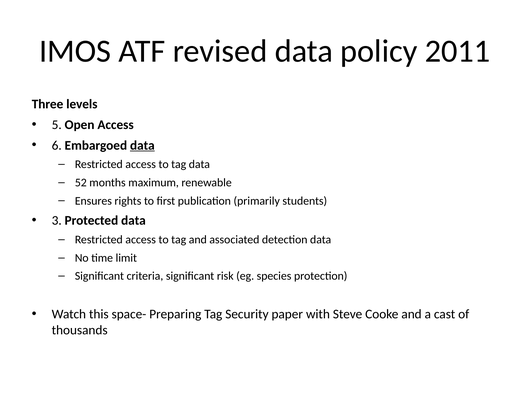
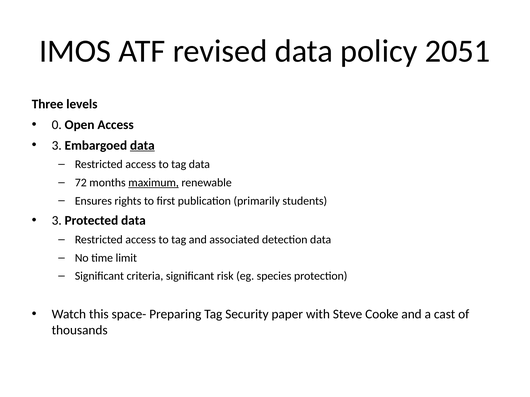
2011: 2011 -> 2051
5: 5 -> 0
6 at (57, 146): 6 -> 3
52: 52 -> 72
maximum underline: none -> present
